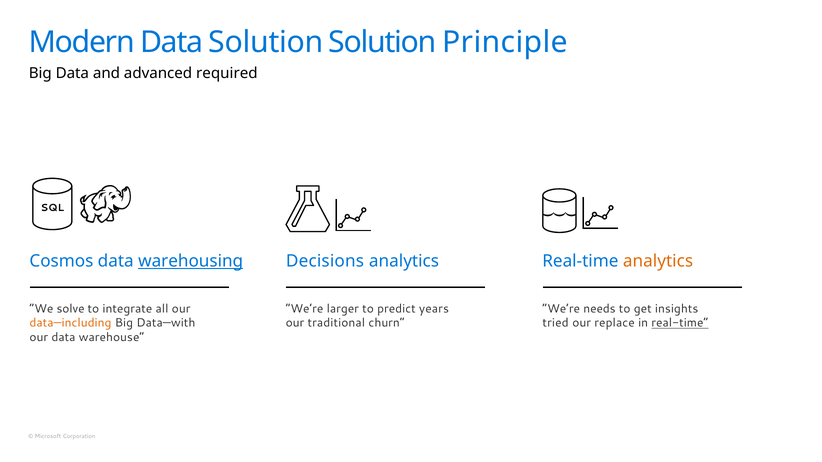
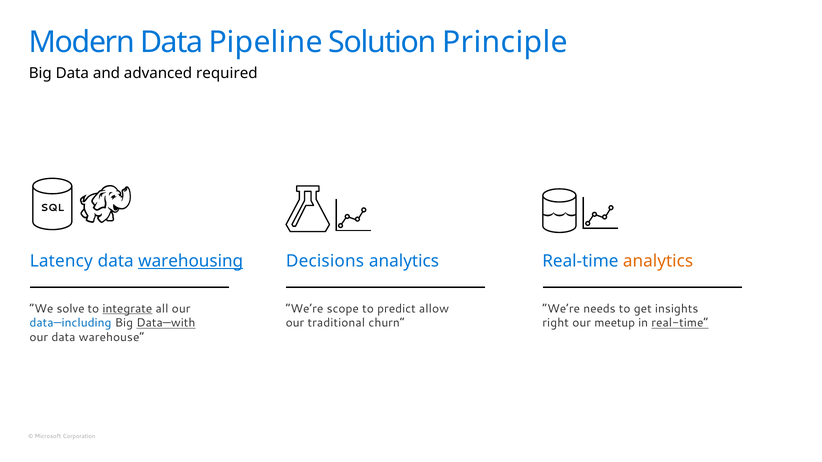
Data Solution: Solution -> Pipeline
Cosmos: Cosmos -> Latency
integrate underline: none -> present
larger: larger -> scope
years: years -> allow
tried: tried -> right
replace: replace -> meetup
data—including colour: orange -> blue
Data—with underline: none -> present
